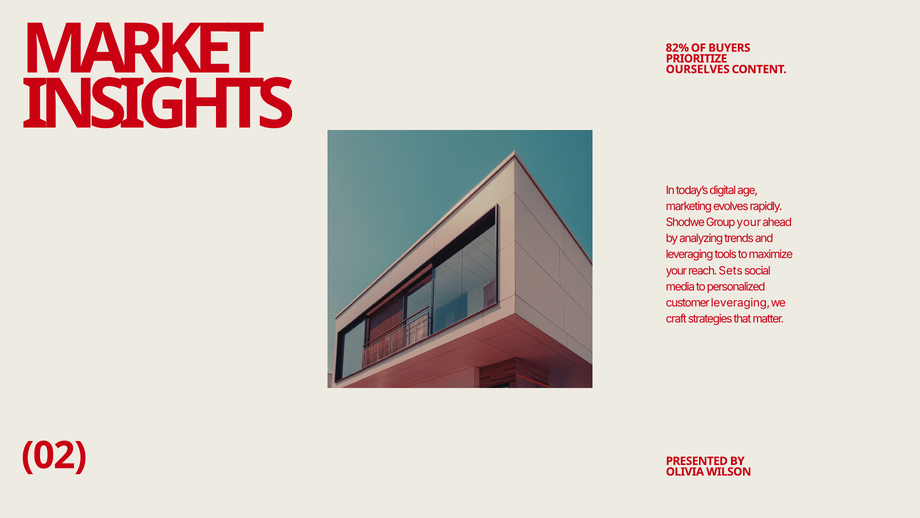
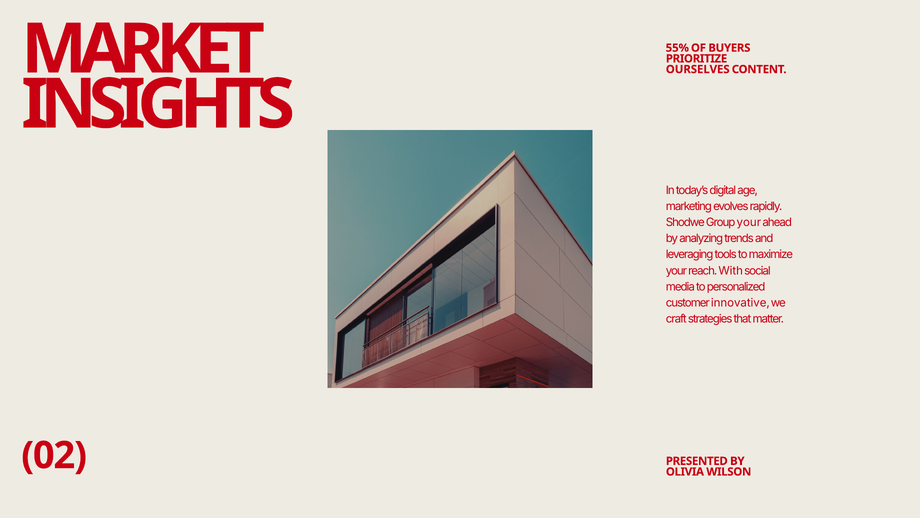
82%: 82% -> 55%
Sets: Sets -> With
customer leveraging: leveraging -> innovative
